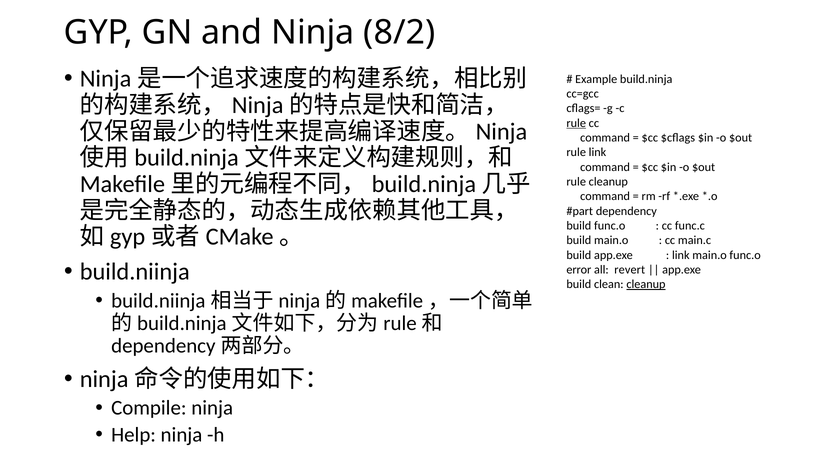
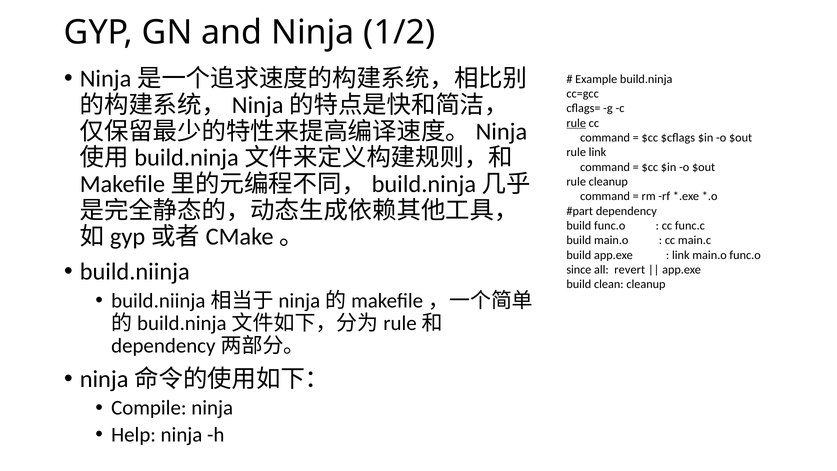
8/2: 8/2 -> 1/2
error: error -> since
cleanup at (646, 284) underline: present -> none
